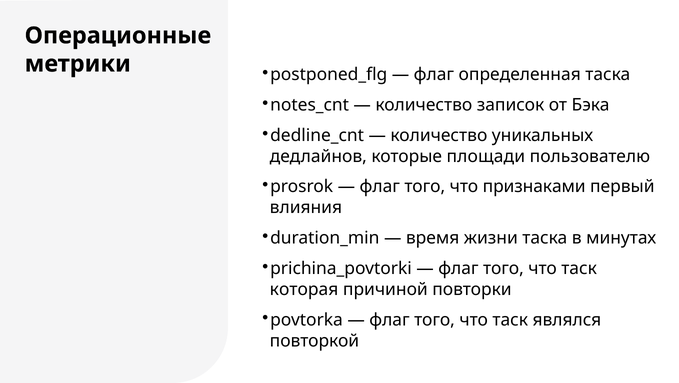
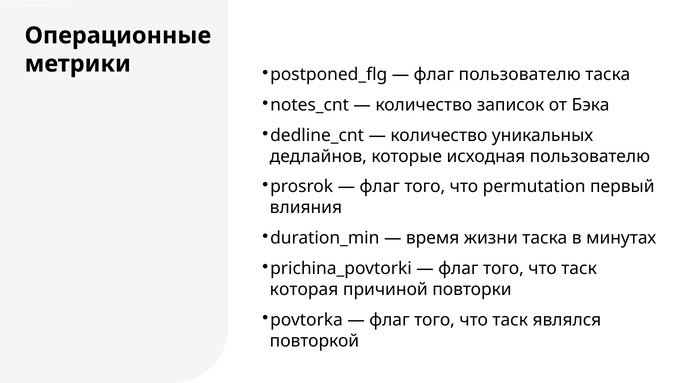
флаг определенная: определенная -> пользователю
площади: площади -> исходная
признаками: признаками -> permutation
